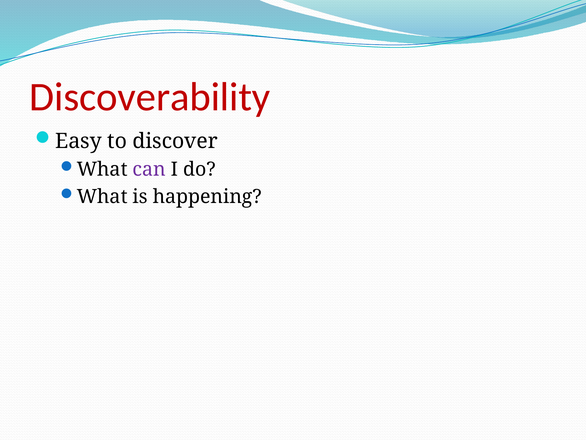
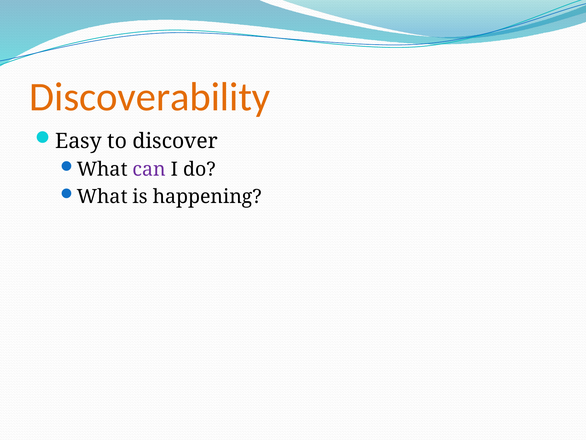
Discoverability colour: red -> orange
